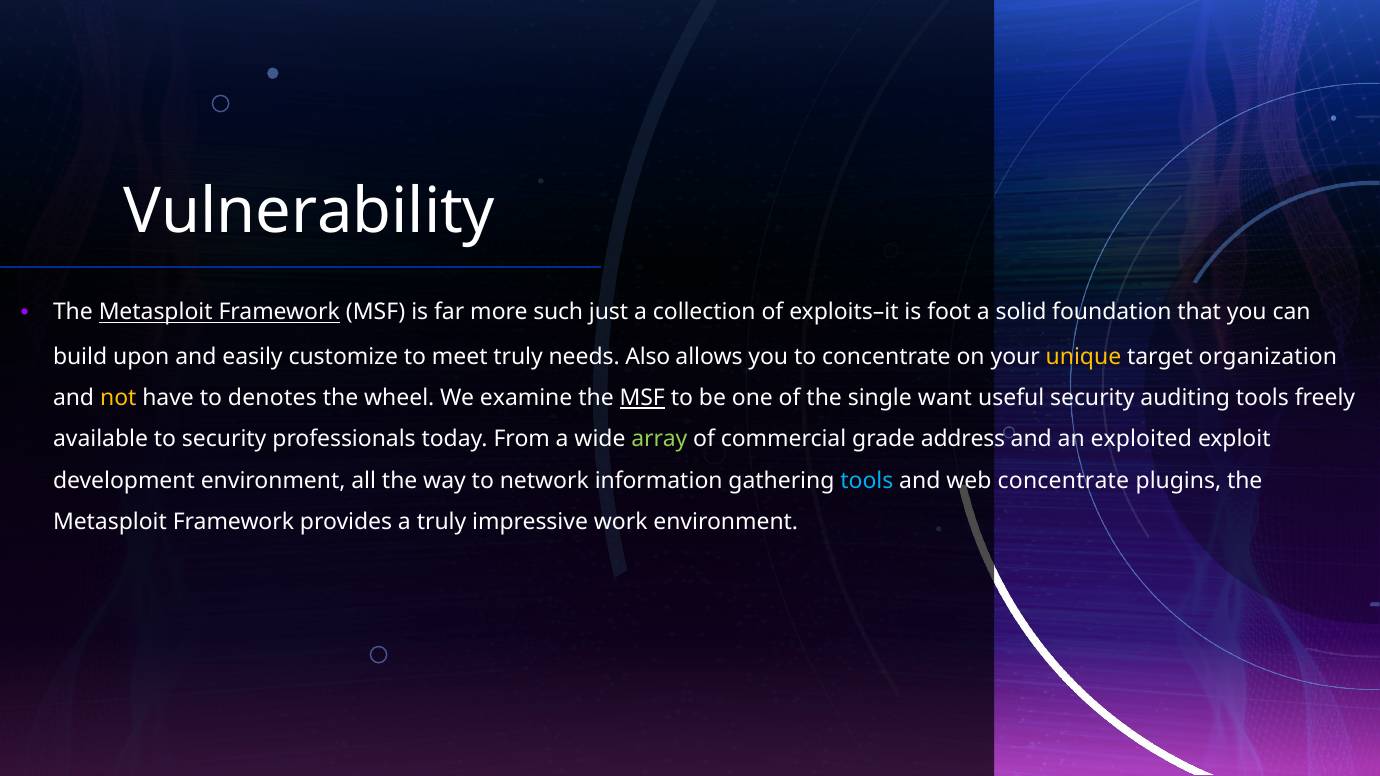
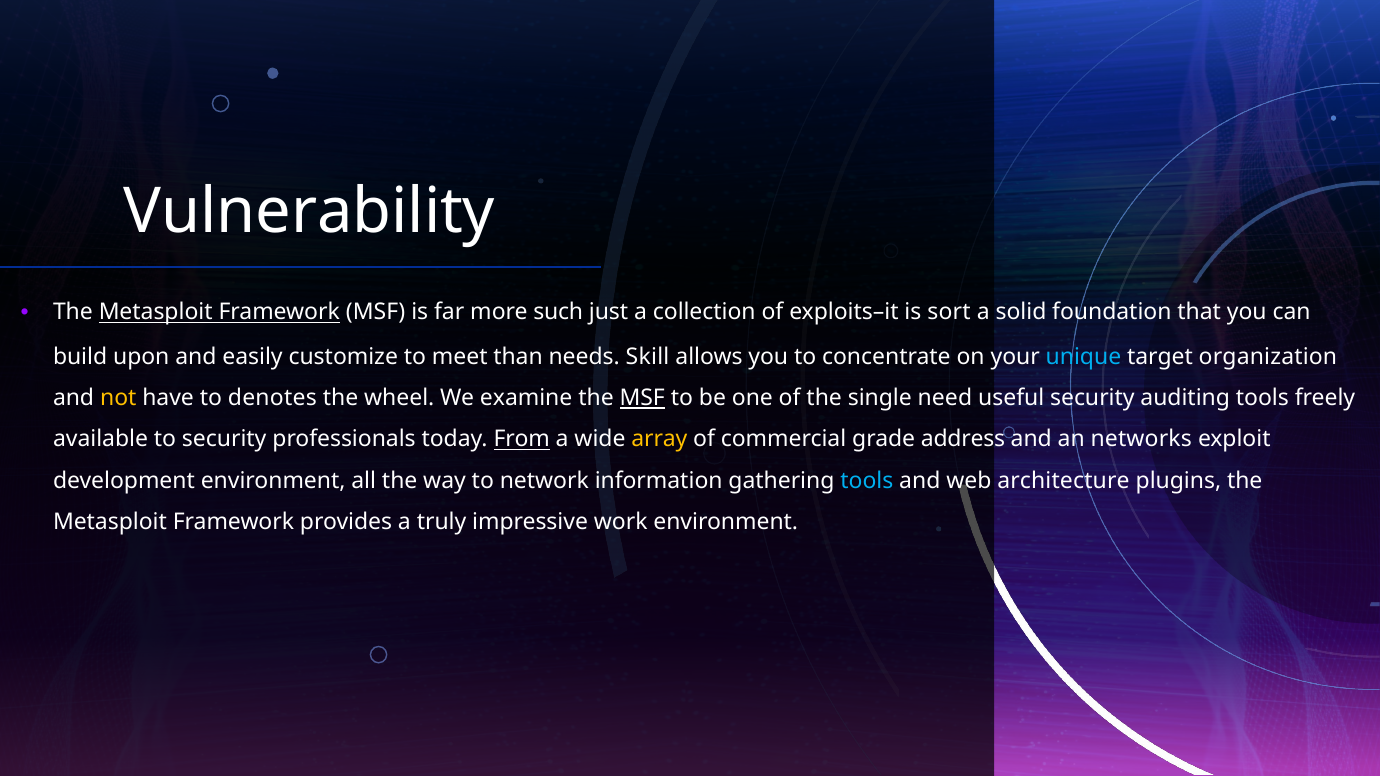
foot: foot -> sort
meet truly: truly -> than
Also: Also -> Skill
unique colour: yellow -> light blue
want: want -> need
From underline: none -> present
array colour: light green -> yellow
exploited: exploited -> networks
web concentrate: concentrate -> architecture
